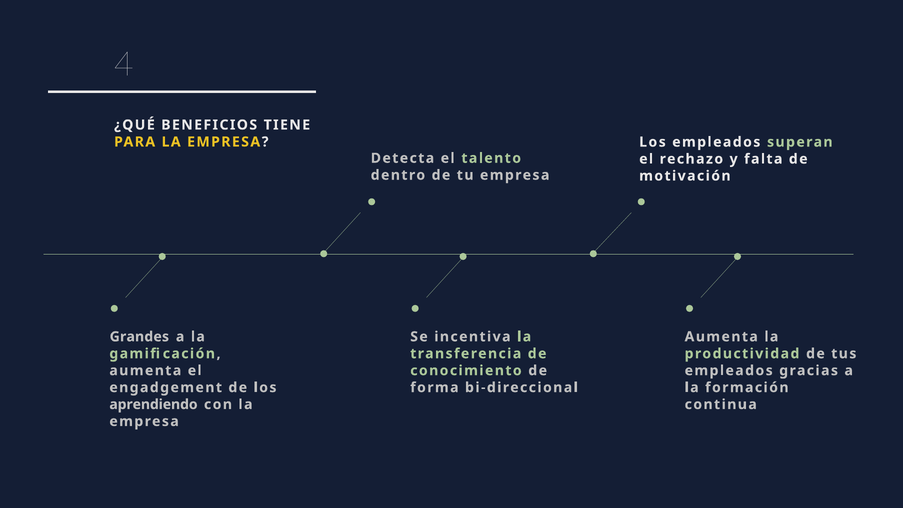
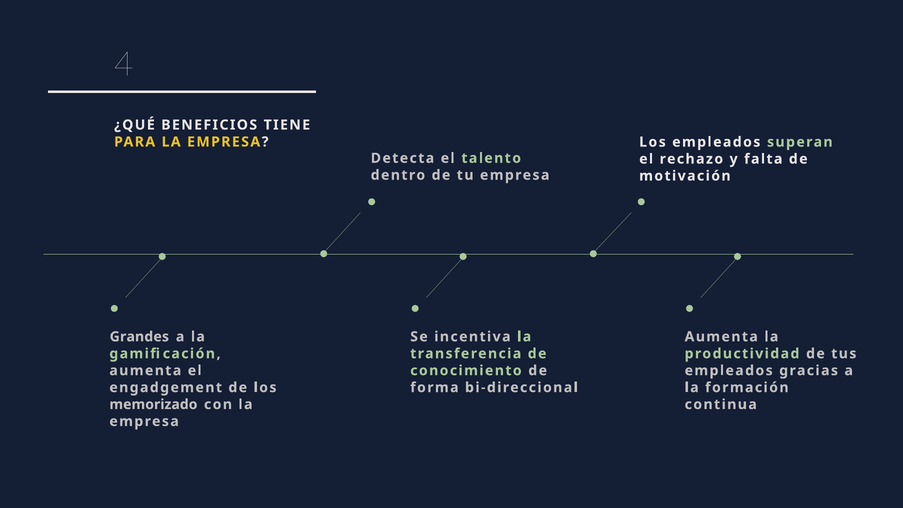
aprendiendo: aprendiendo -> memorizado
